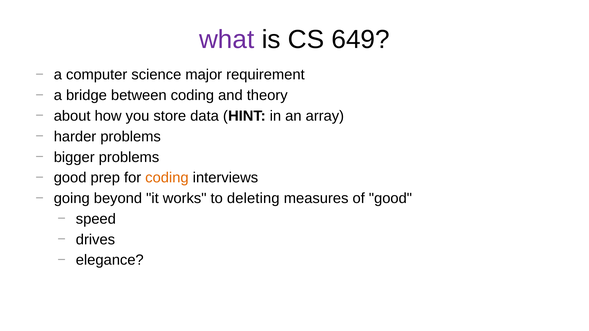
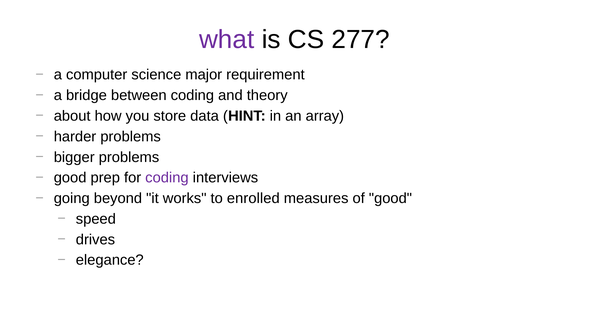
649: 649 -> 277
coding at (167, 178) colour: orange -> purple
deleting: deleting -> enrolled
